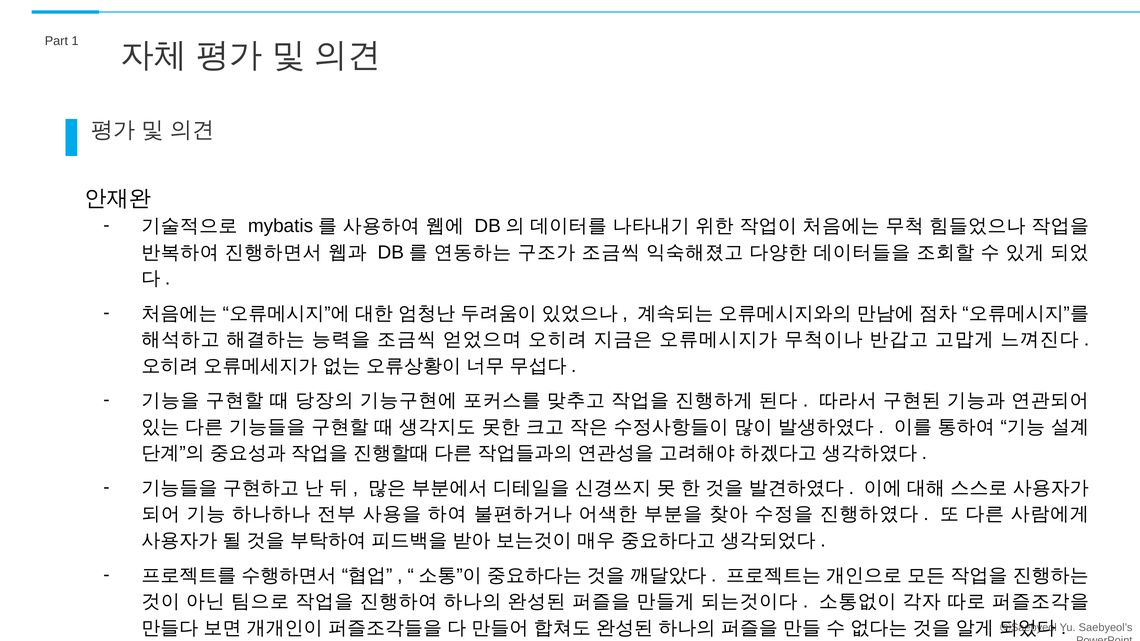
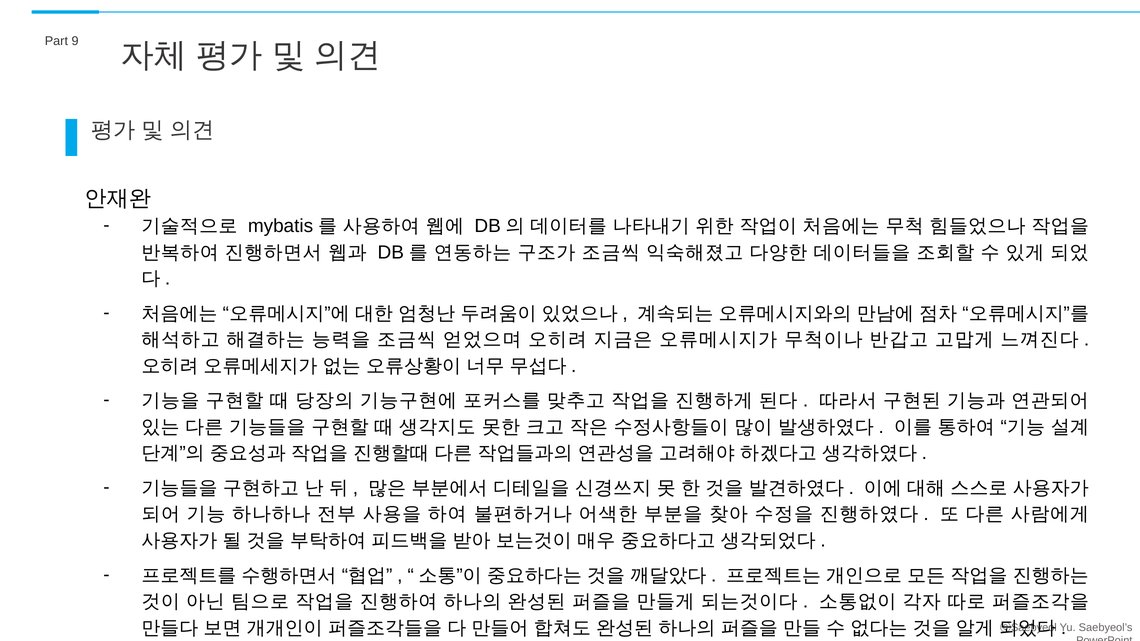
1: 1 -> 9
